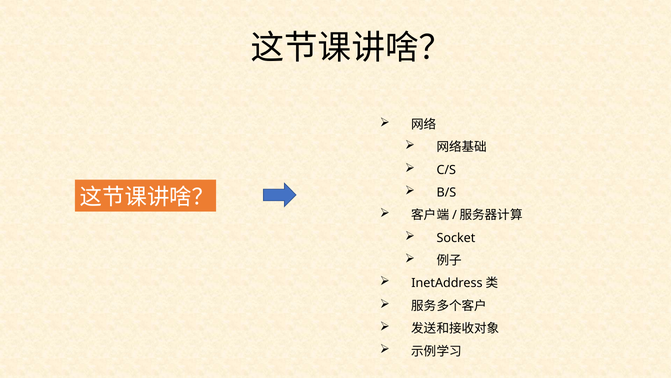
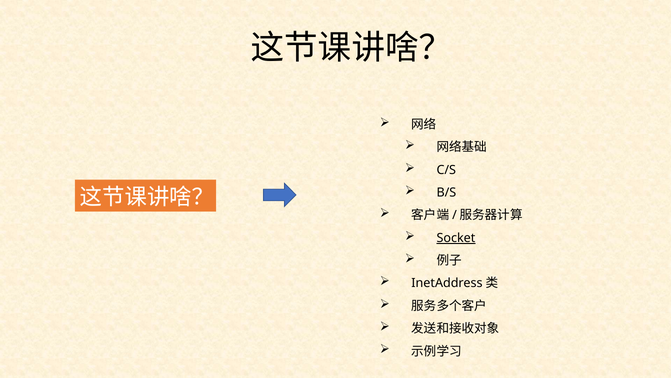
Socket underline: none -> present
